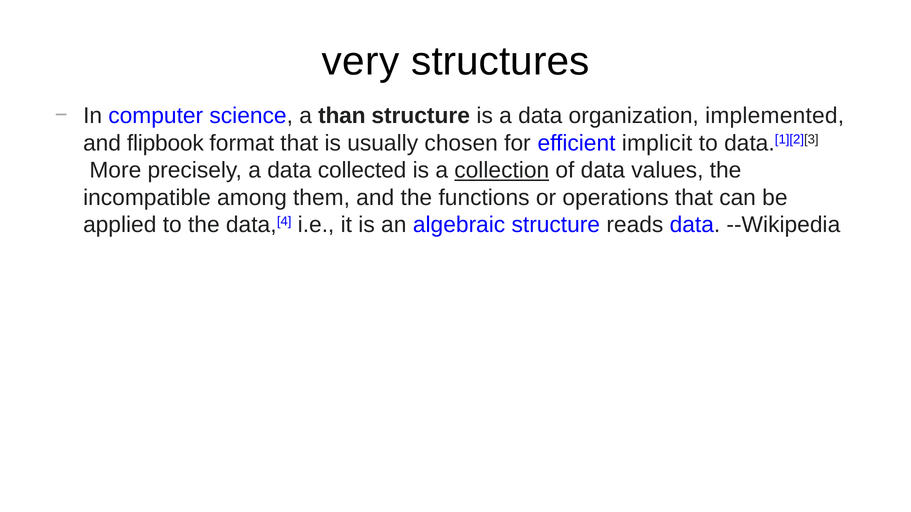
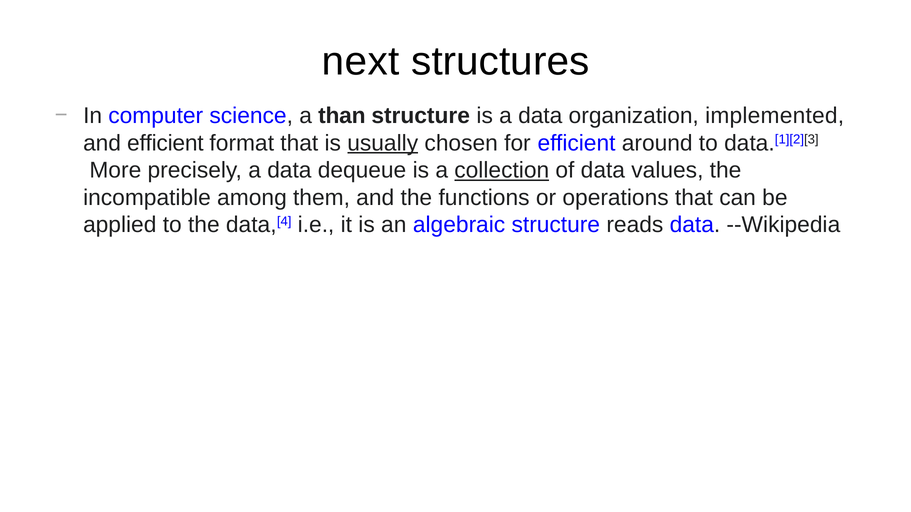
very: very -> next
and flipbook: flipbook -> efficient
usually underline: none -> present
implicit: implicit -> around
collected: collected -> dequeue
